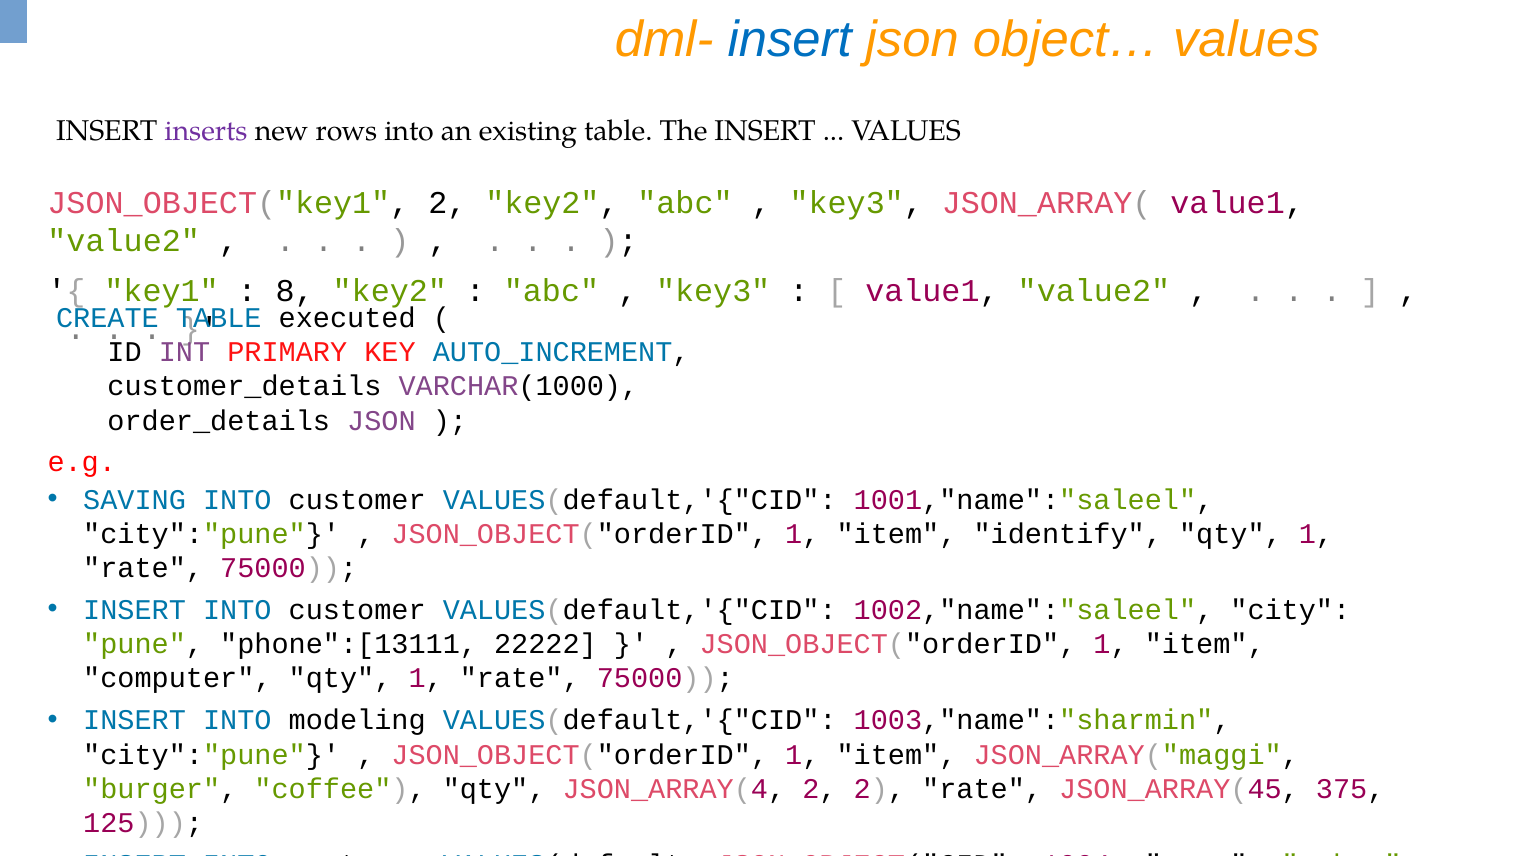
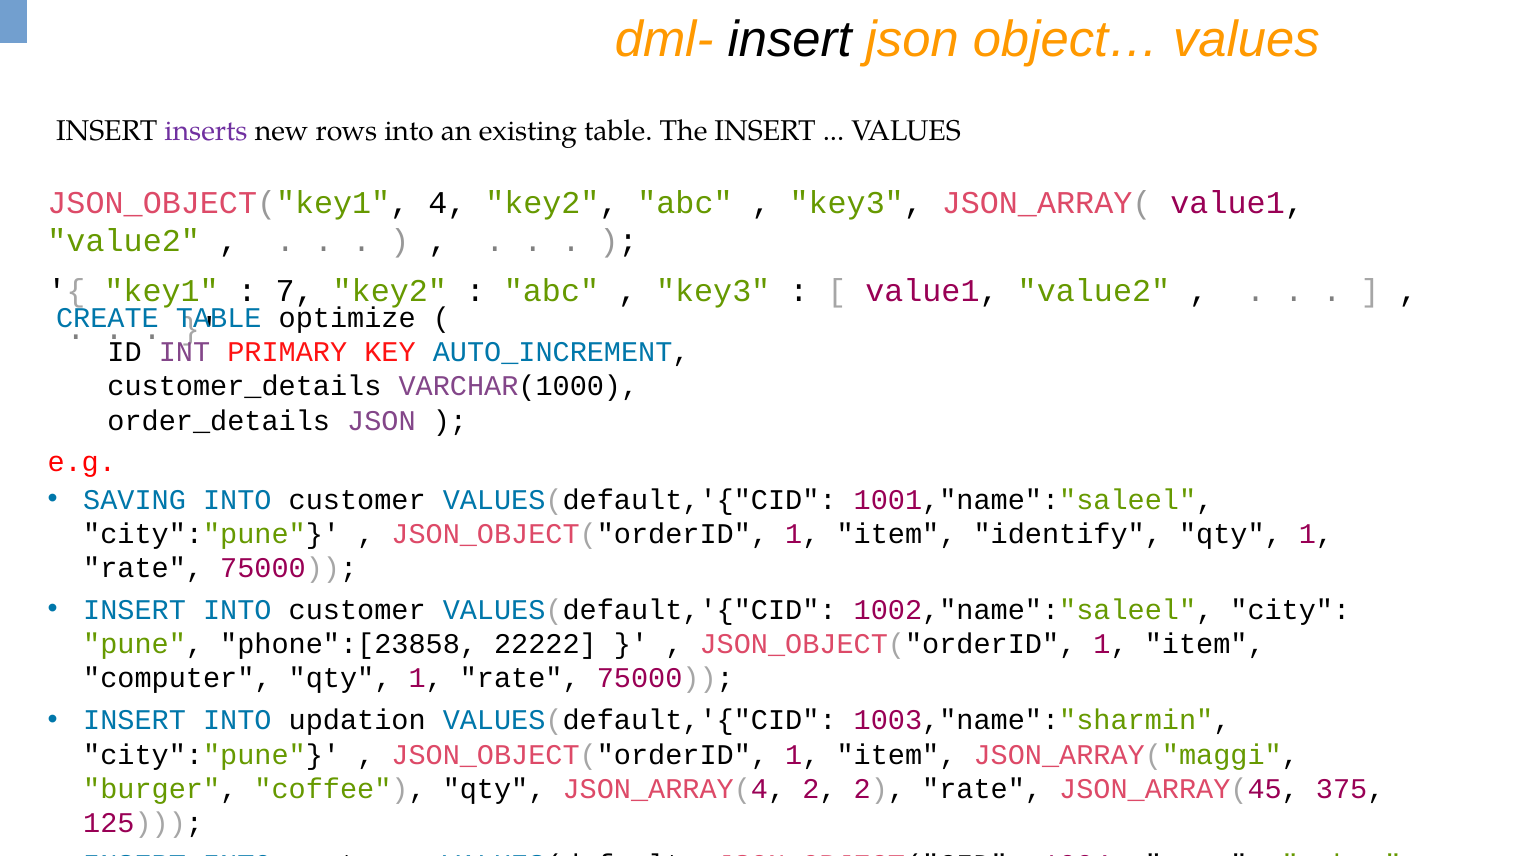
insert at (790, 40) colour: blue -> black
JSON_OBJECT("key1 2: 2 -> 4
8: 8 -> 7
executed: executed -> optimize
phone":[13111: phone":[13111 -> phone":[23858
modeling: modeling -> updation
